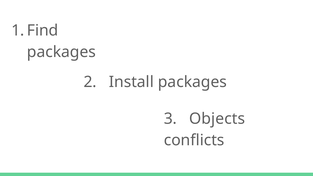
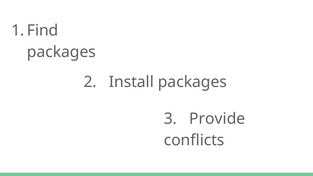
Objects: Objects -> Provide
